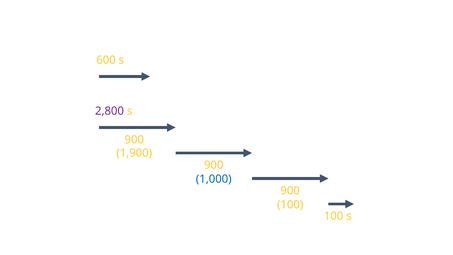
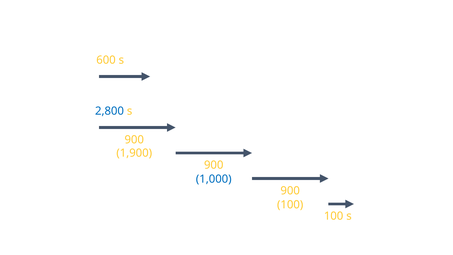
2,800 colour: purple -> blue
